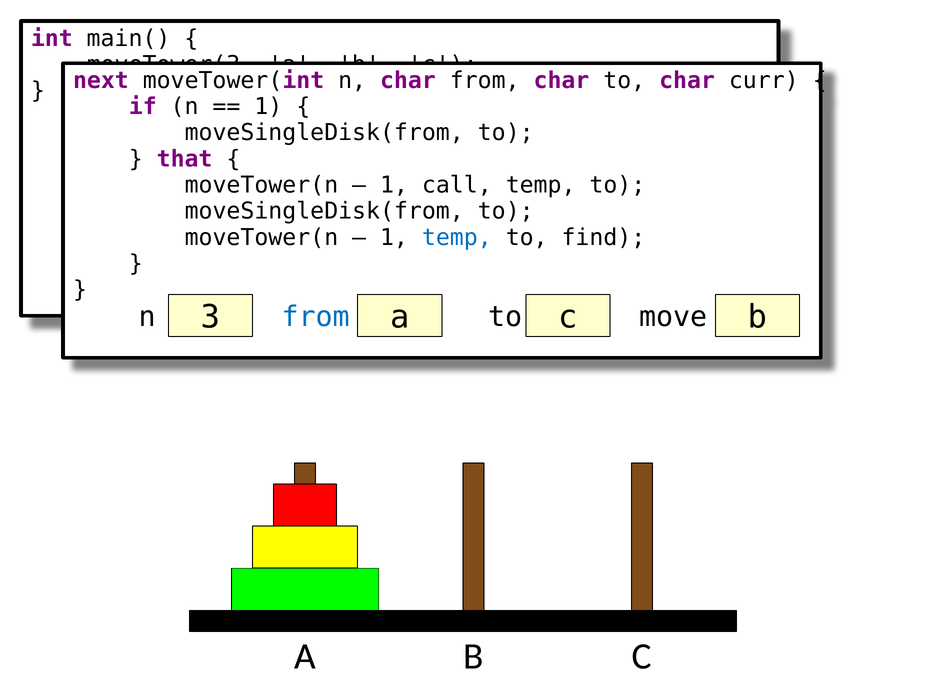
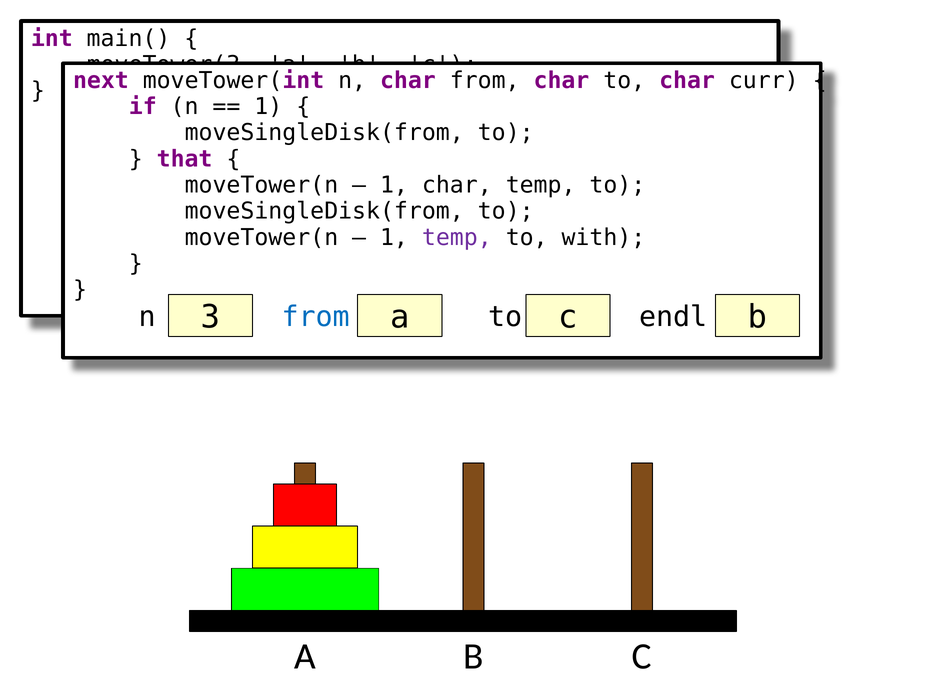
1 call: call -> char
temp at (457, 237) colour: blue -> purple
find: find -> with
move: move -> endl
